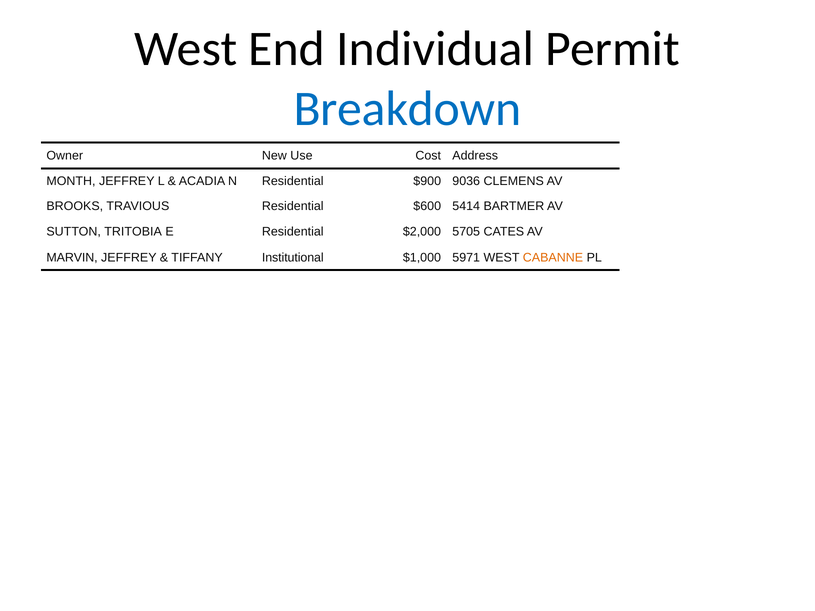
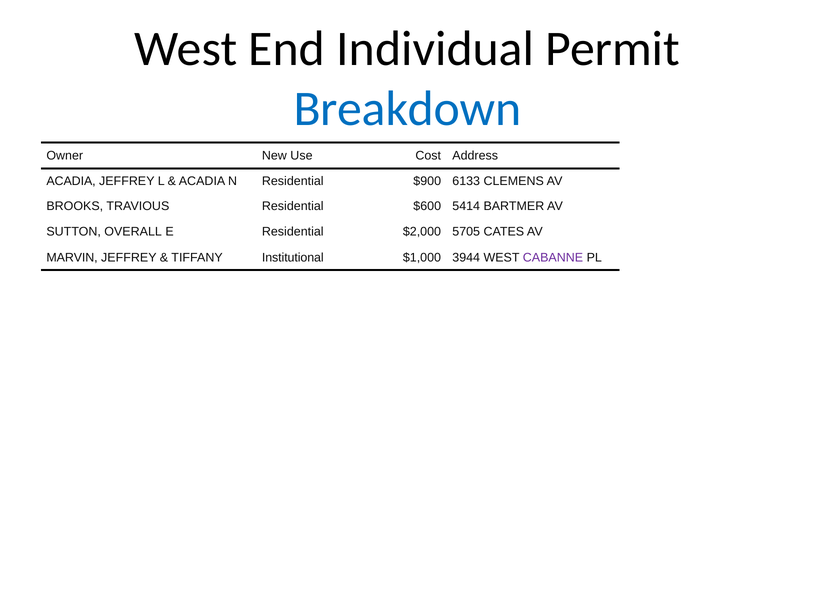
MONTH at (71, 181): MONTH -> ACADIA
9036: 9036 -> 6133
TRITOBIA: TRITOBIA -> OVERALL
5971: 5971 -> 3944
CABANNE colour: orange -> purple
